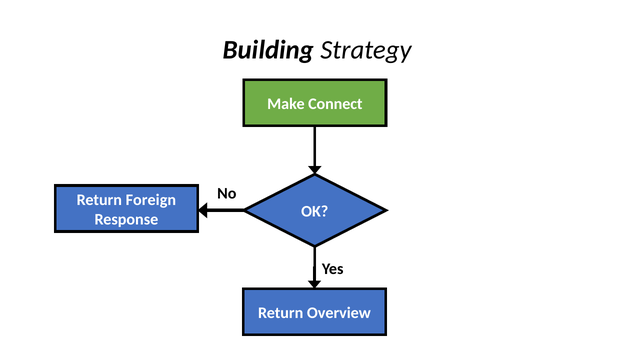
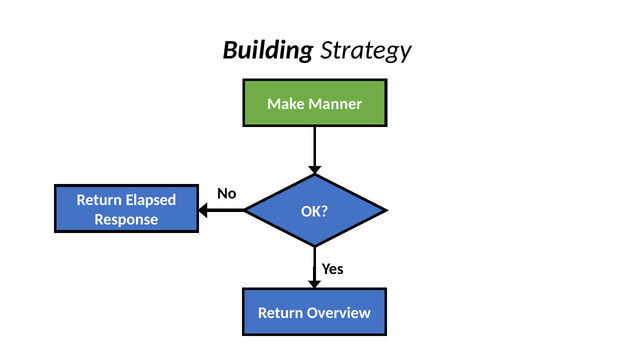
Connect: Connect -> Manner
Foreign: Foreign -> Elapsed
